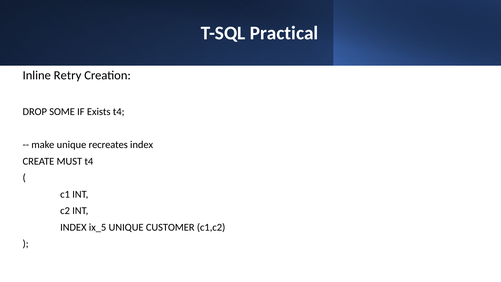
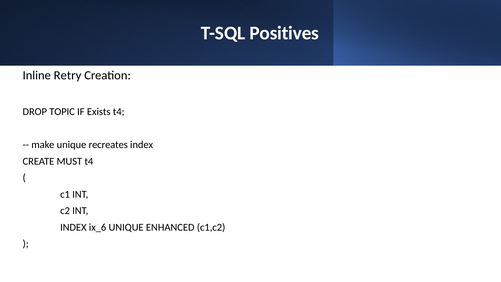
Practical: Practical -> Positives
SOME: SOME -> TOPIC
ix_5: ix_5 -> ix_6
CUSTOMER: CUSTOMER -> ENHANCED
